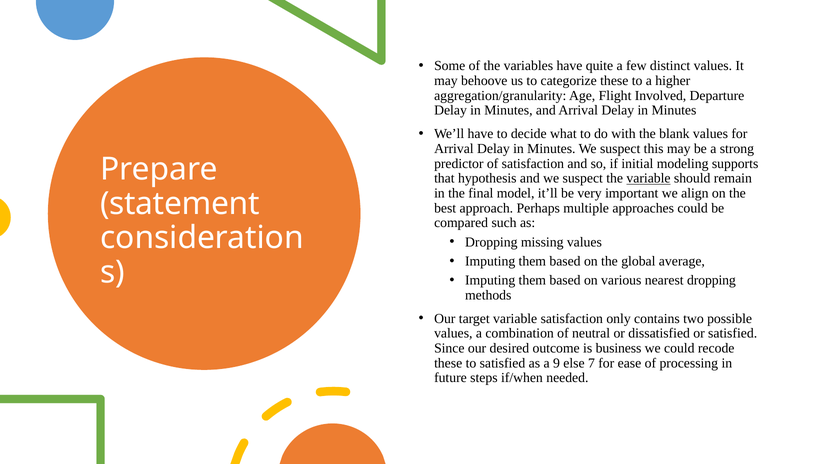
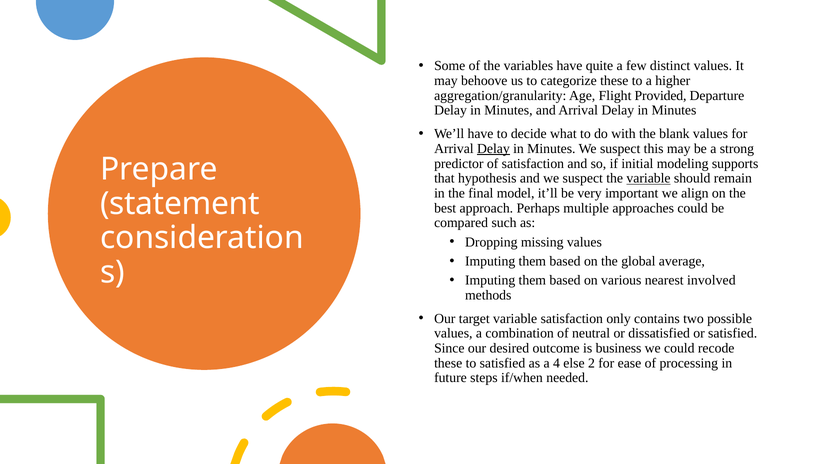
Involved: Involved -> Provided
Delay at (493, 149) underline: none -> present
nearest dropping: dropping -> involved
9: 9 -> 4
7: 7 -> 2
